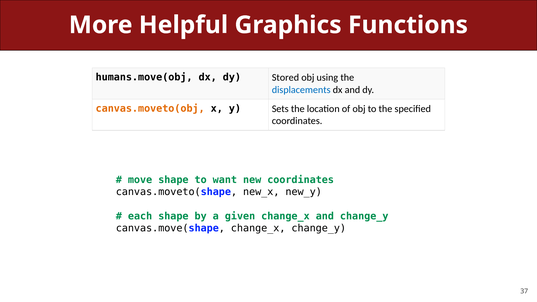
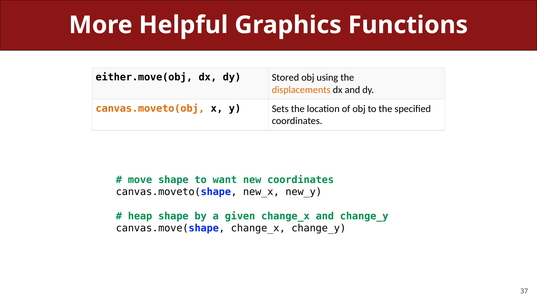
humans.move(obj: humans.move(obj -> either.move(obj
displacements colour: blue -> orange
each: each -> heap
